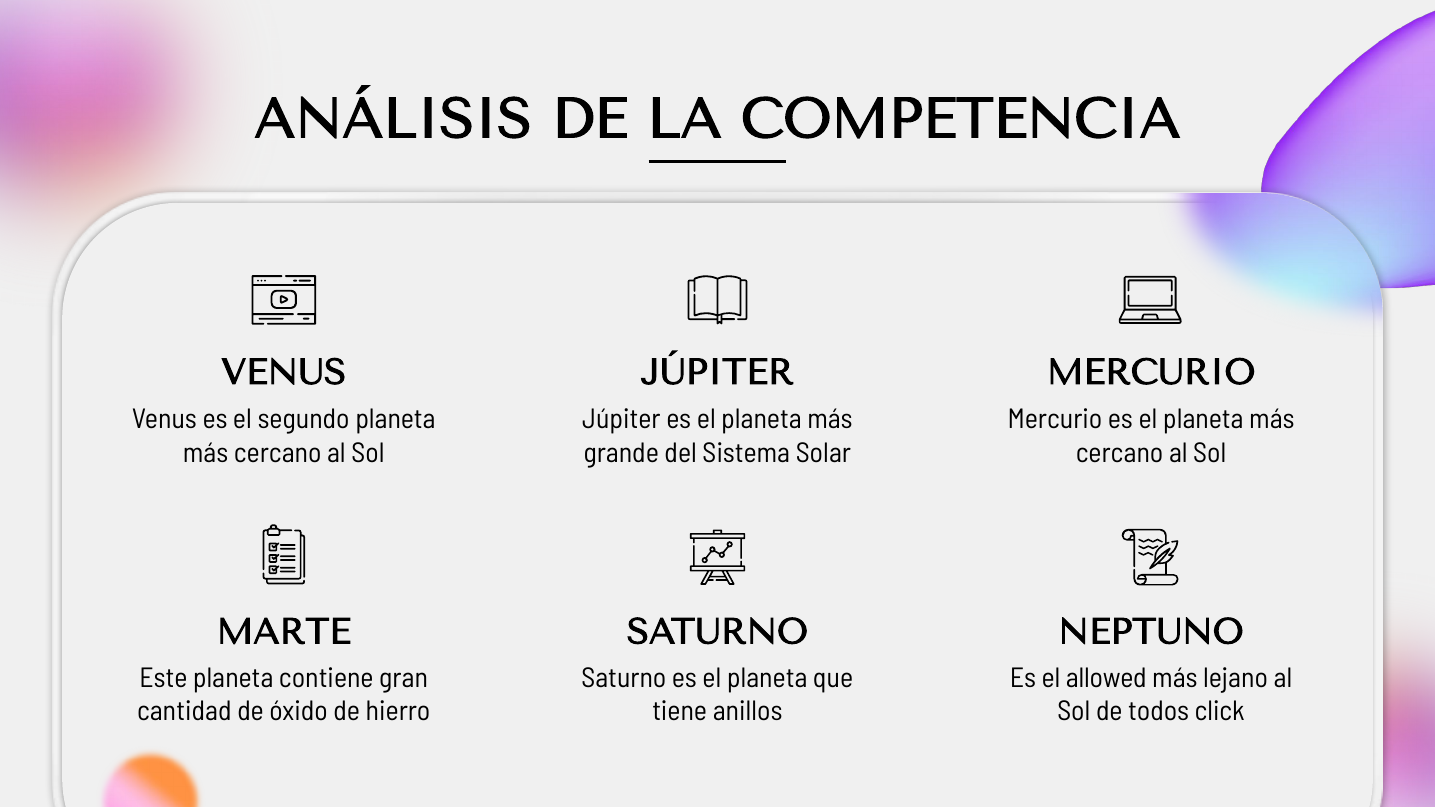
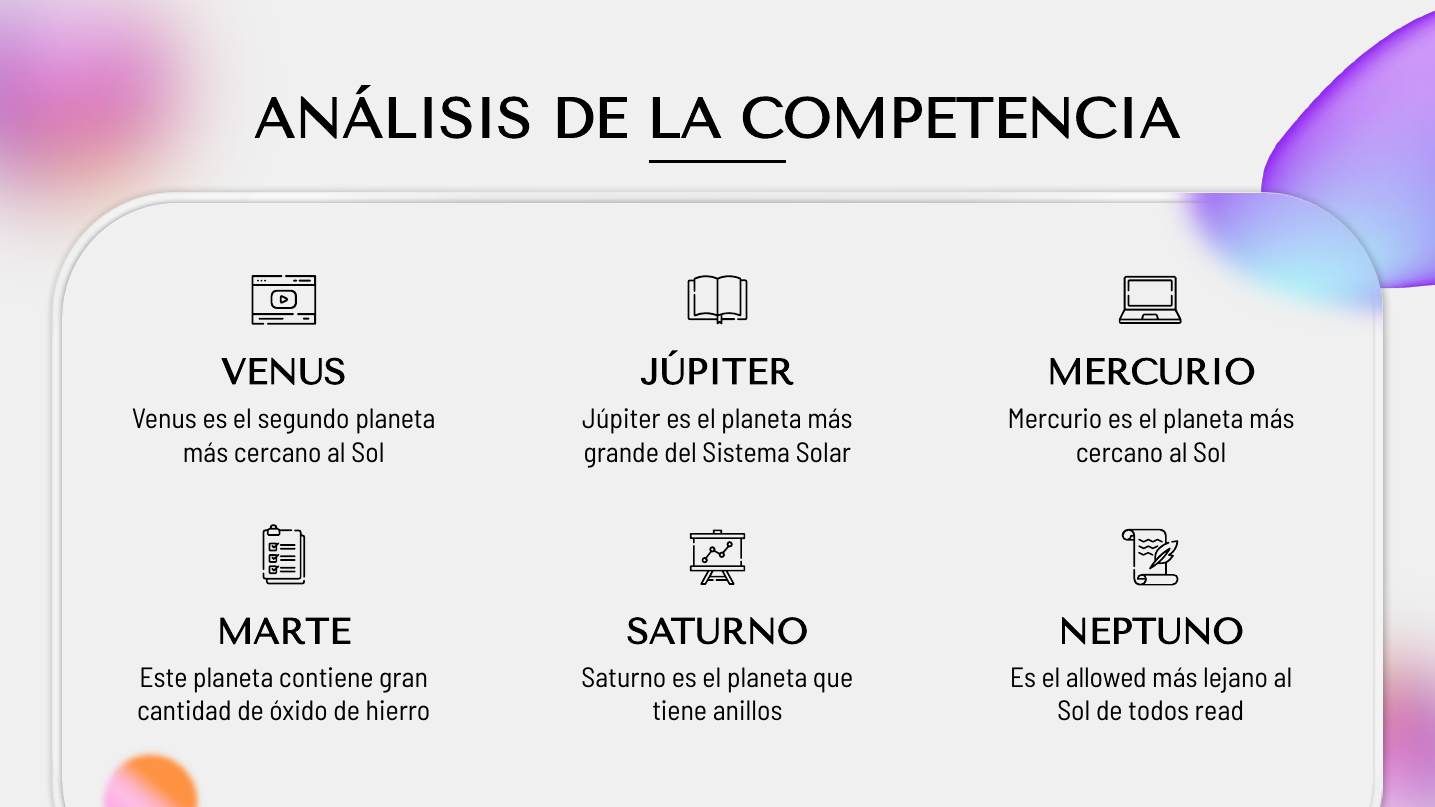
click: click -> read
